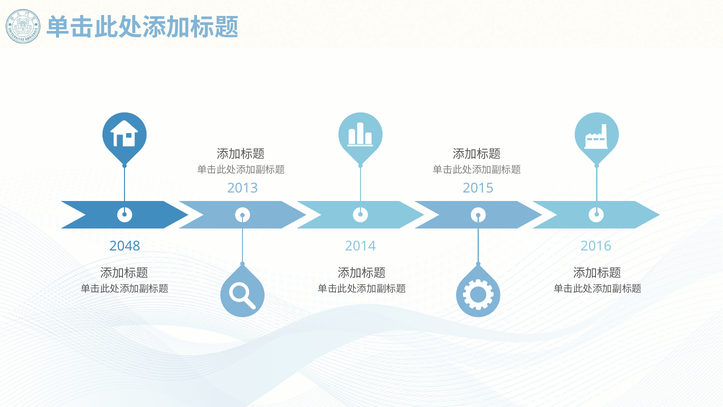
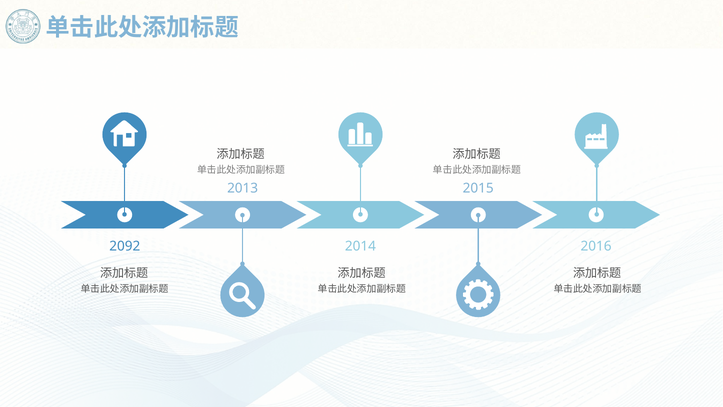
2048: 2048 -> 2092
